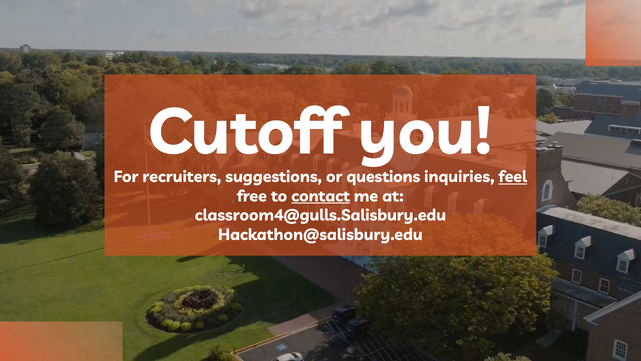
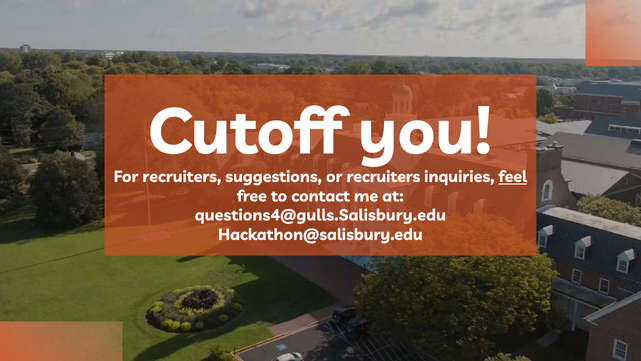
or questions: questions -> recruiters
contact underline: present -> none
classroom4@gulls.Salisbury.edu: classroom4@gulls.Salisbury.edu -> questions4@gulls.Salisbury.edu
